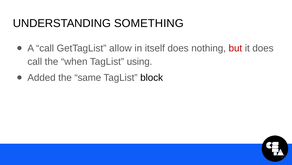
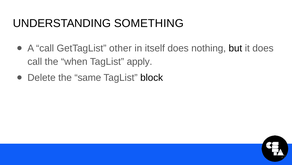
allow: allow -> other
but colour: red -> black
using: using -> apply
Added: Added -> Delete
